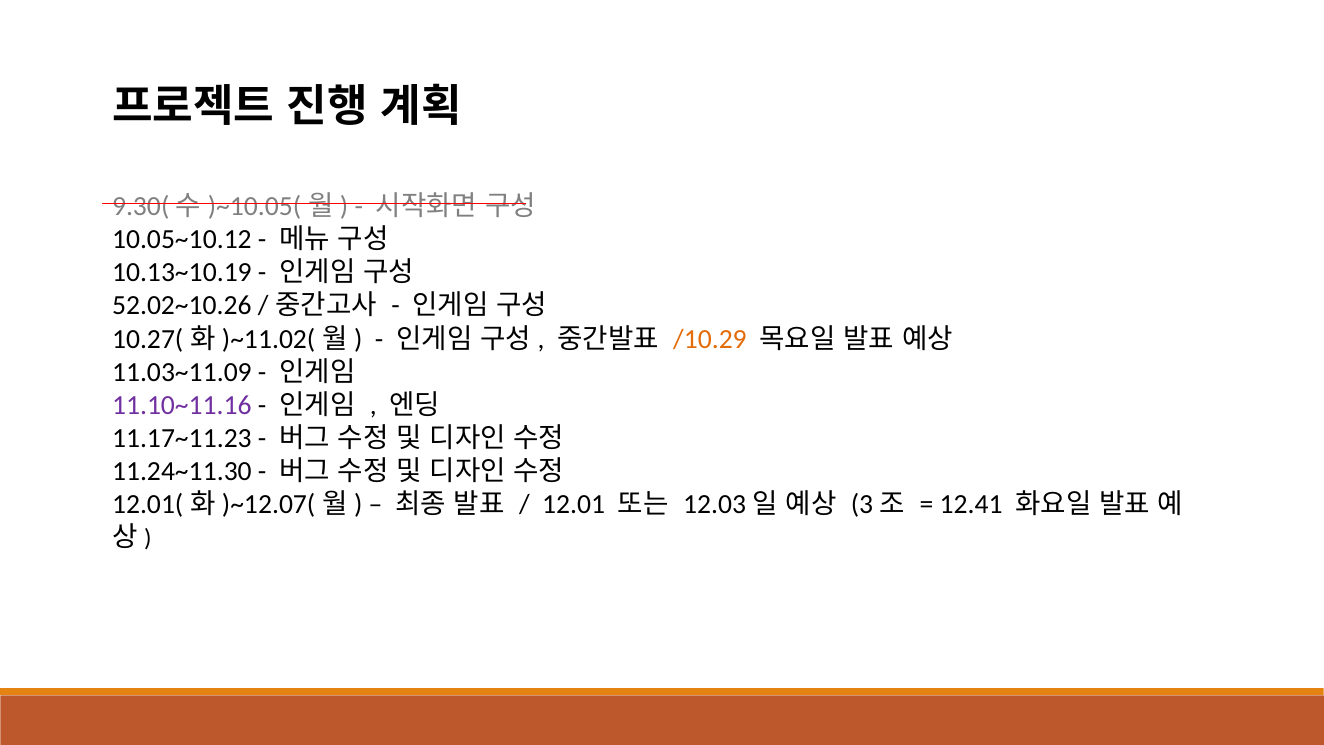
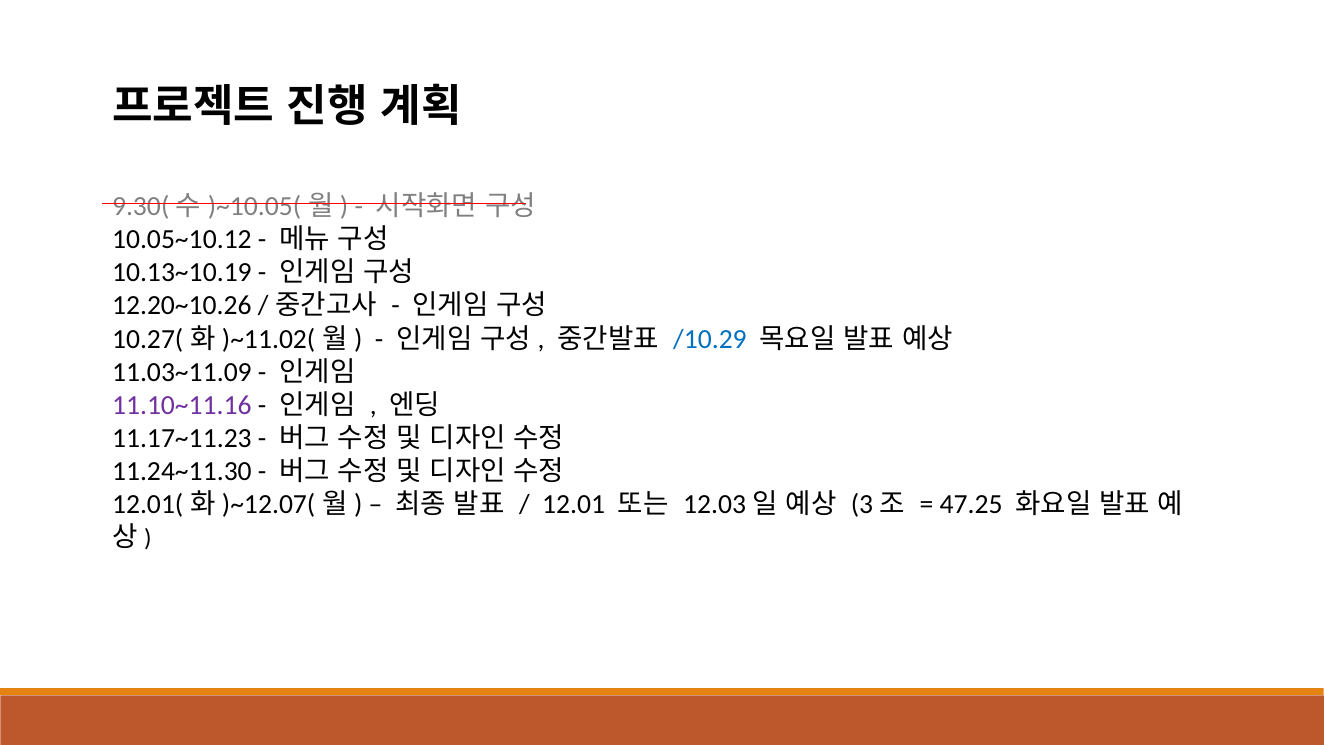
52.02~10.26: 52.02~10.26 -> 12.20~10.26
/10.29 colour: orange -> blue
12.41: 12.41 -> 47.25
